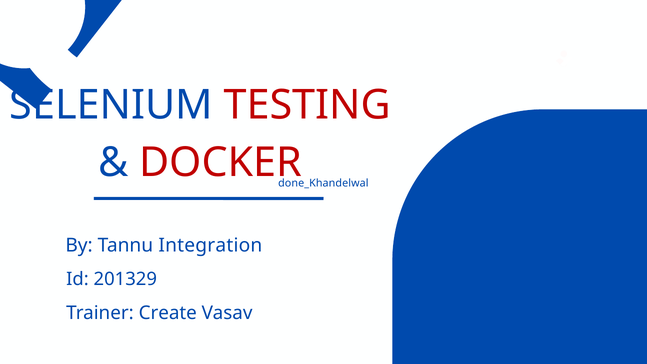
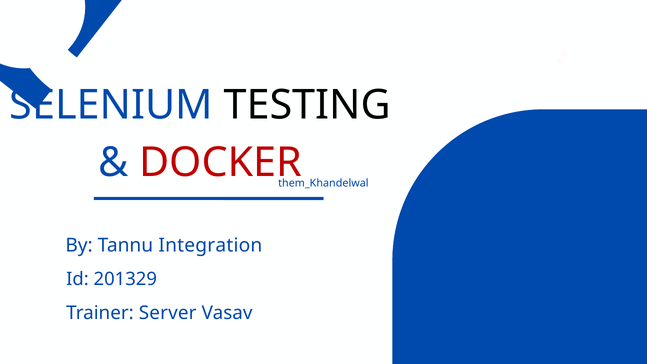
TESTING colour: red -> black
done_Khandelwal: done_Khandelwal -> them_Khandelwal
Create: Create -> Server
